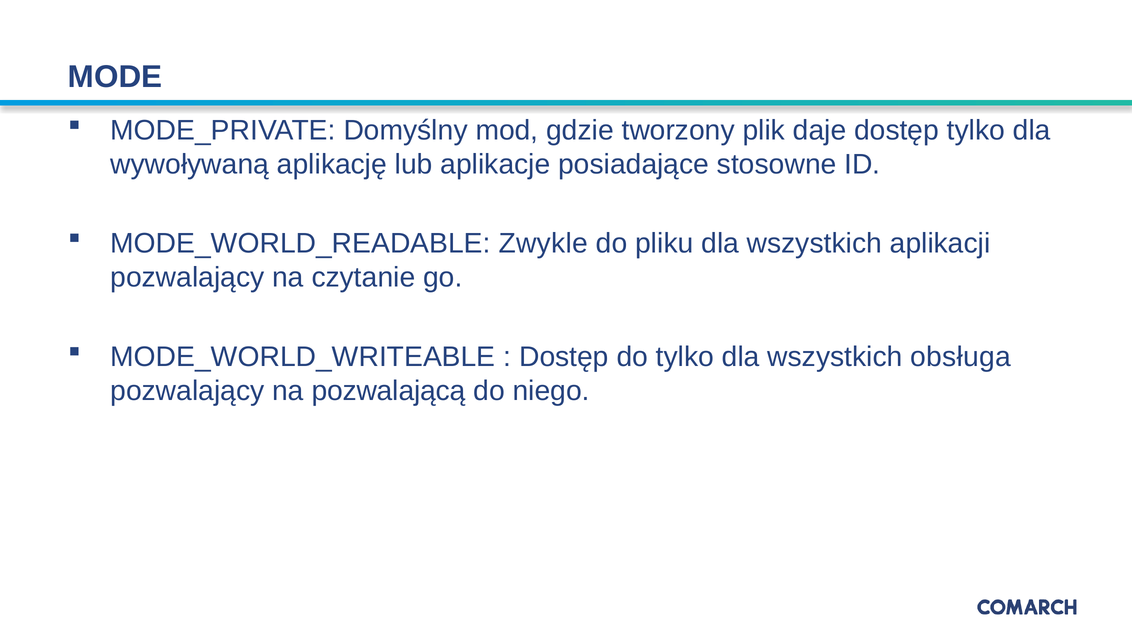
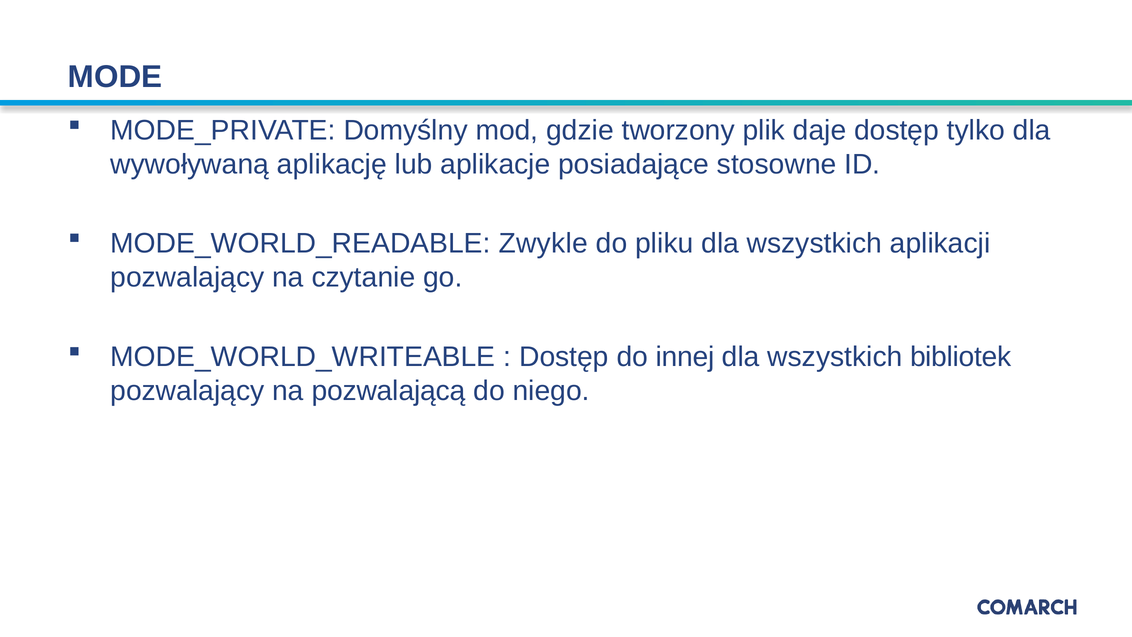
do tylko: tylko -> innej
obsługa: obsługa -> bibliotek
